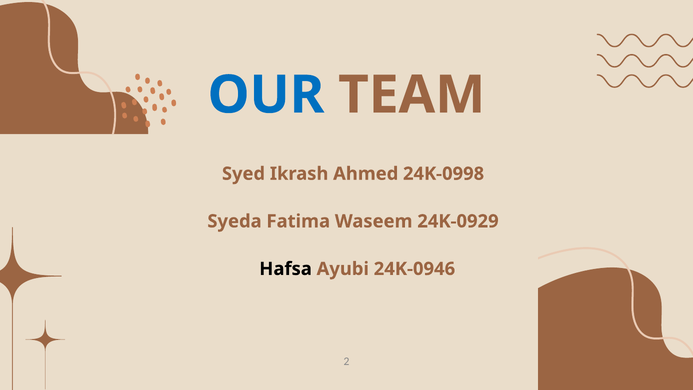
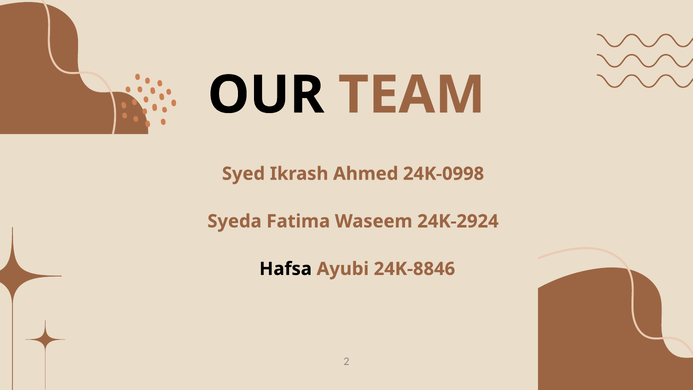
OUR colour: blue -> black
24K-0929: 24K-0929 -> 24K-2924
24K-0946: 24K-0946 -> 24K-8846
